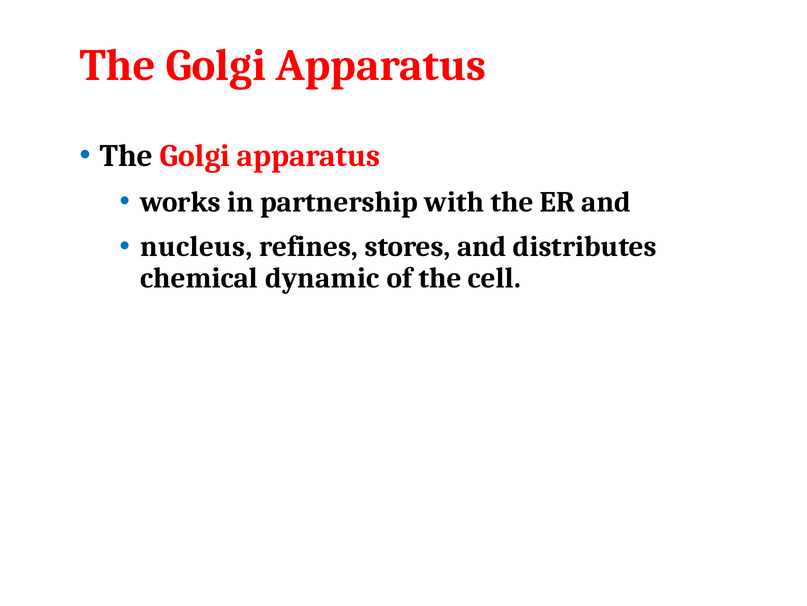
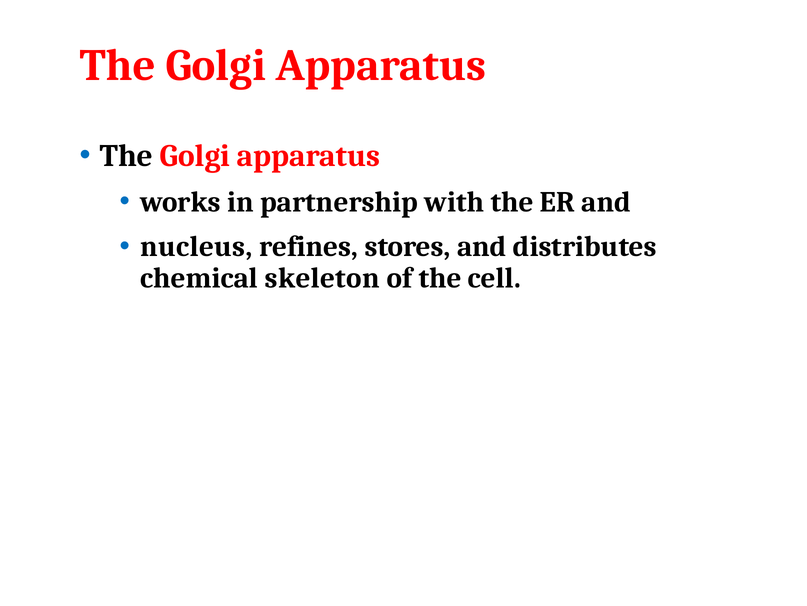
dynamic: dynamic -> skeleton
